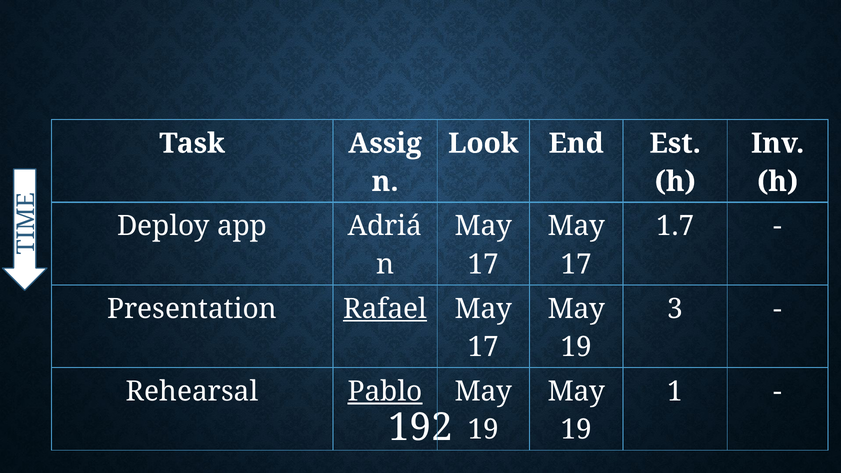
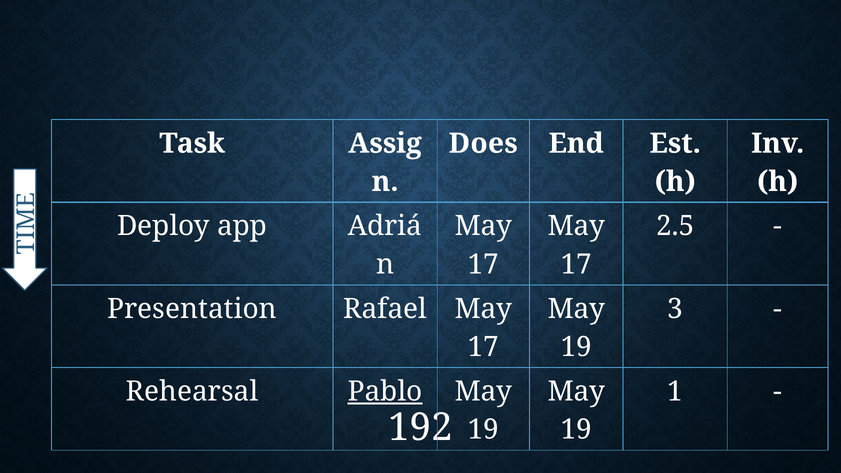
Look: Look -> Does
1.7: 1.7 -> 2.5
Rafael underline: present -> none
